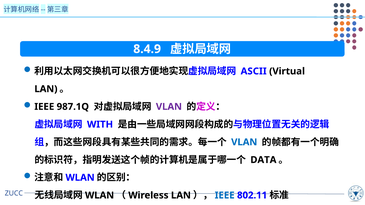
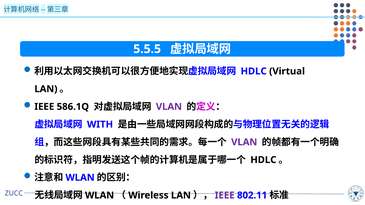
8.4.9: 8.4.9 -> 5.5.5
ASCII at (254, 71): ASCII -> HDLC
987.1Q: 987.1Q -> 586.1Q
VLAN at (244, 142) colour: blue -> purple
DATA at (263, 160): DATA -> HDLC
IEEE at (225, 196) colour: blue -> purple
